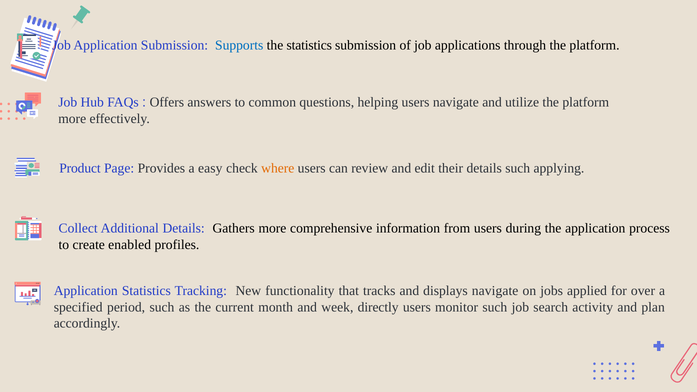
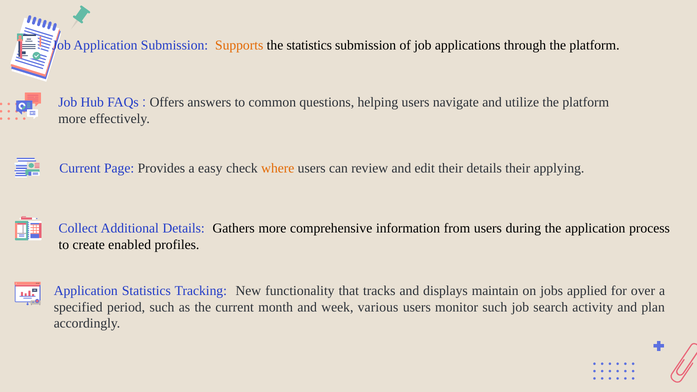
Supports colour: blue -> orange
Product at (80, 168): Product -> Current
details such: such -> their
displays navigate: navigate -> maintain
directly: directly -> various
